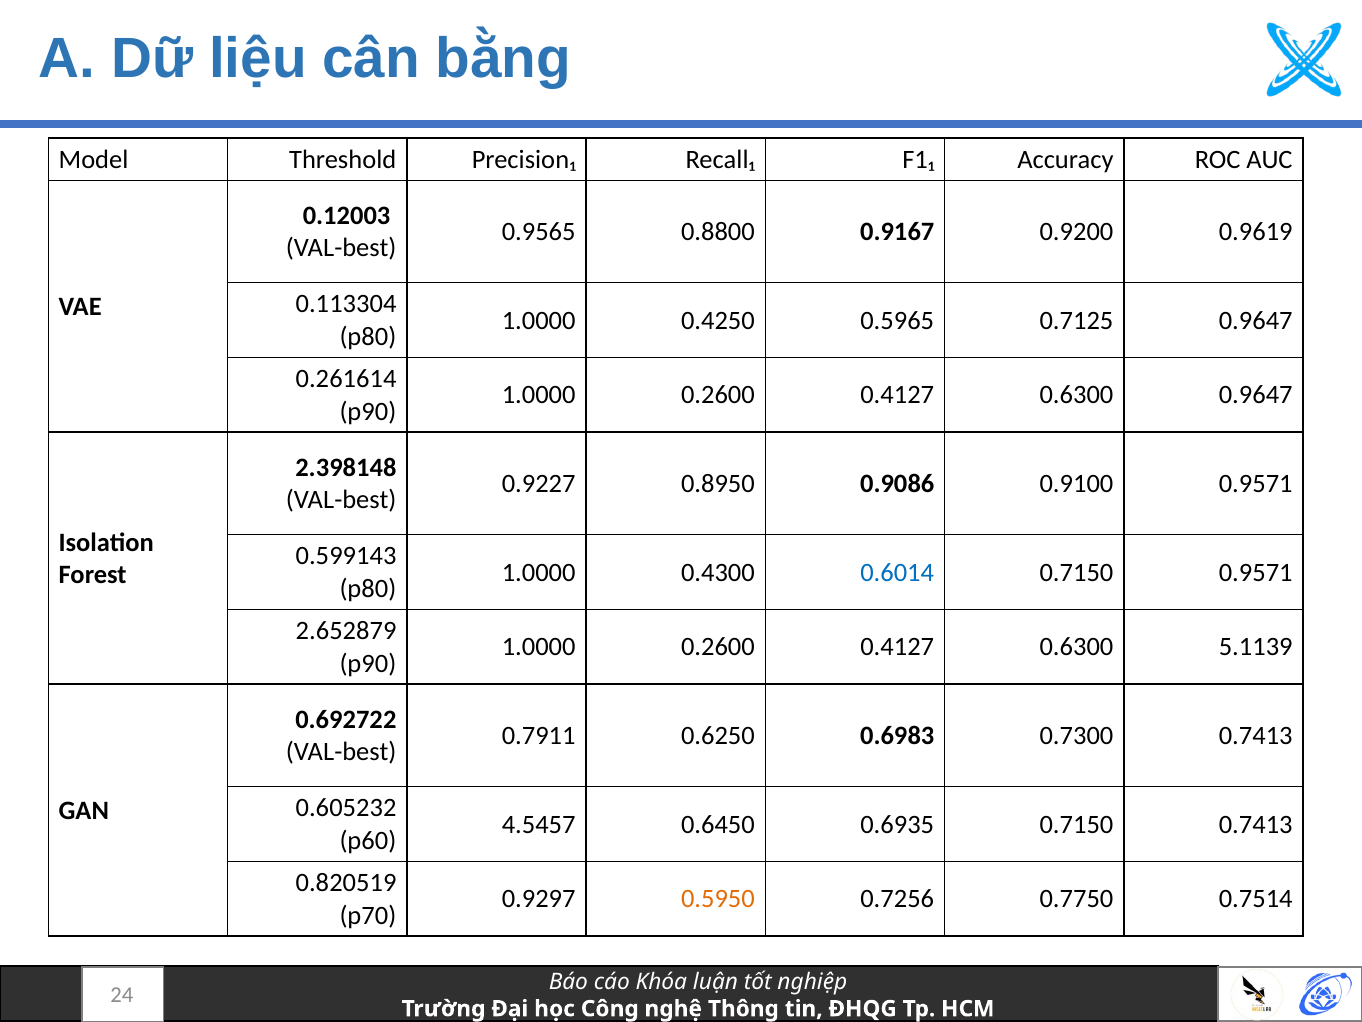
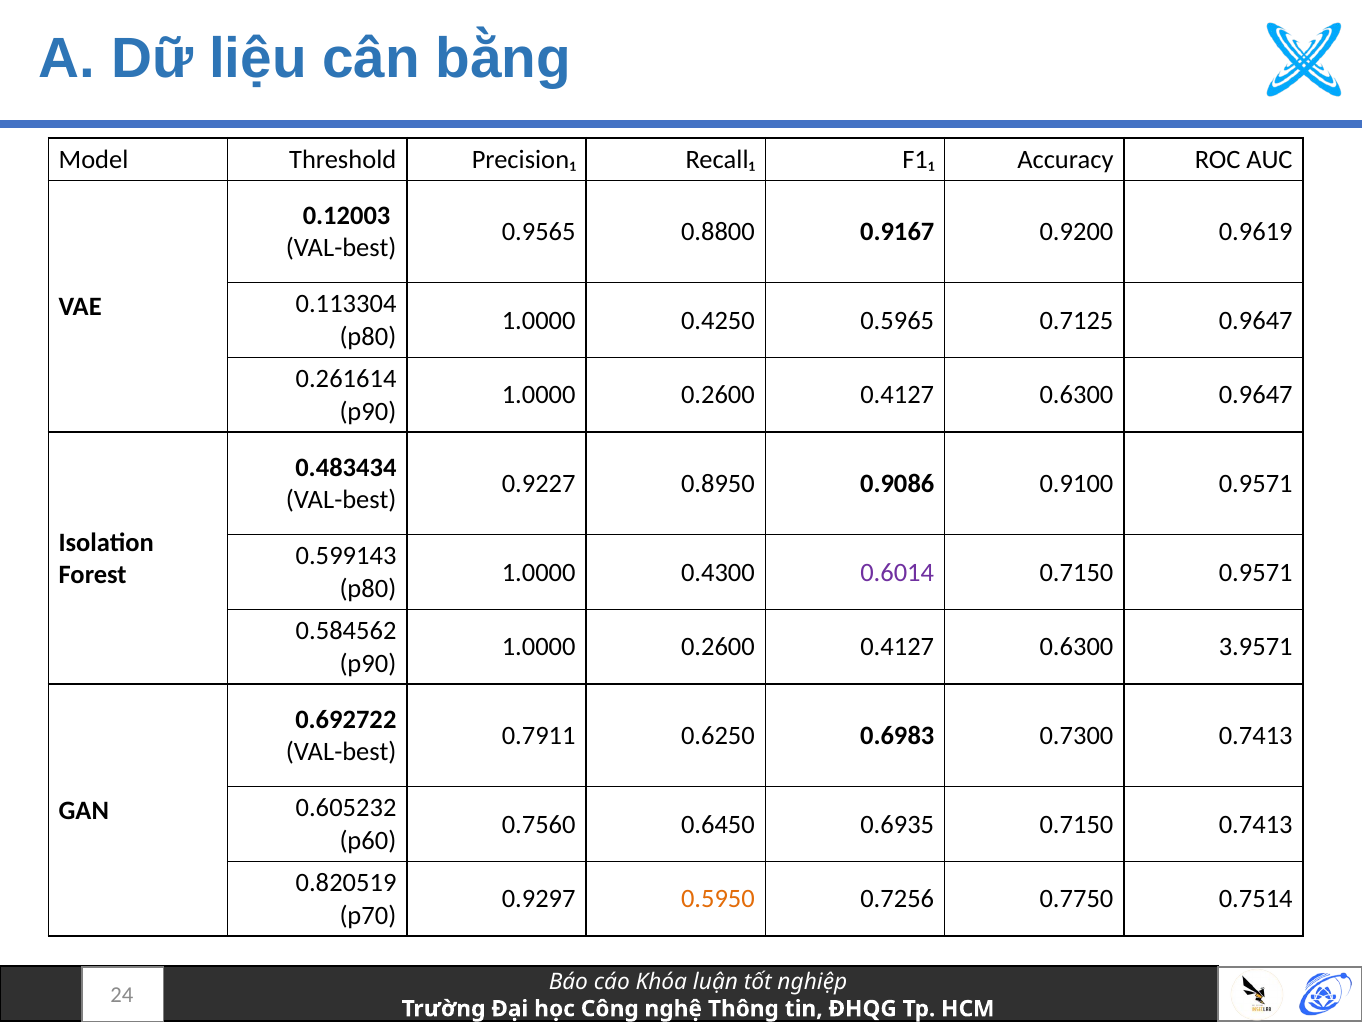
2.398148: 2.398148 -> 0.483434
0.6014 colour: blue -> purple
2.652879: 2.652879 -> 0.584562
5.1139: 5.1139 -> 3.9571
4.5457: 4.5457 -> 0.7560
